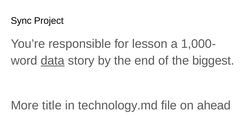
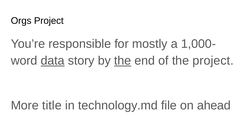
Sync: Sync -> Orgs
lesson: lesson -> mostly
the at (123, 61) underline: none -> present
the biggest: biggest -> project
